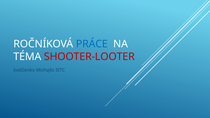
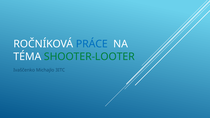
SHOOTER-LOOTER colour: red -> green
